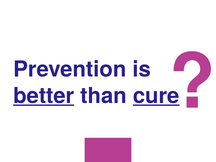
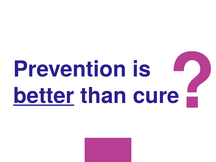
cure underline: present -> none
